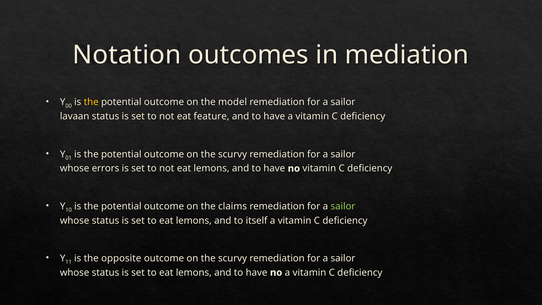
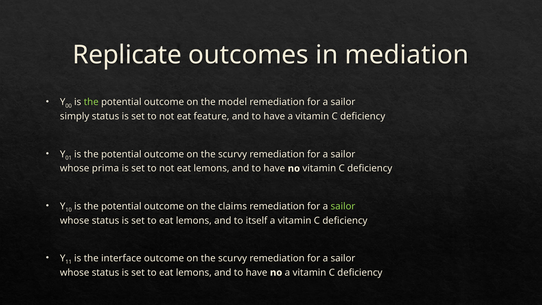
Notation: Notation -> Replicate
the at (91, 102) colour: yellow -> light green
lavaan: lavaan -> simply
errors: errors -> prima
opposite: opposite -> interface
